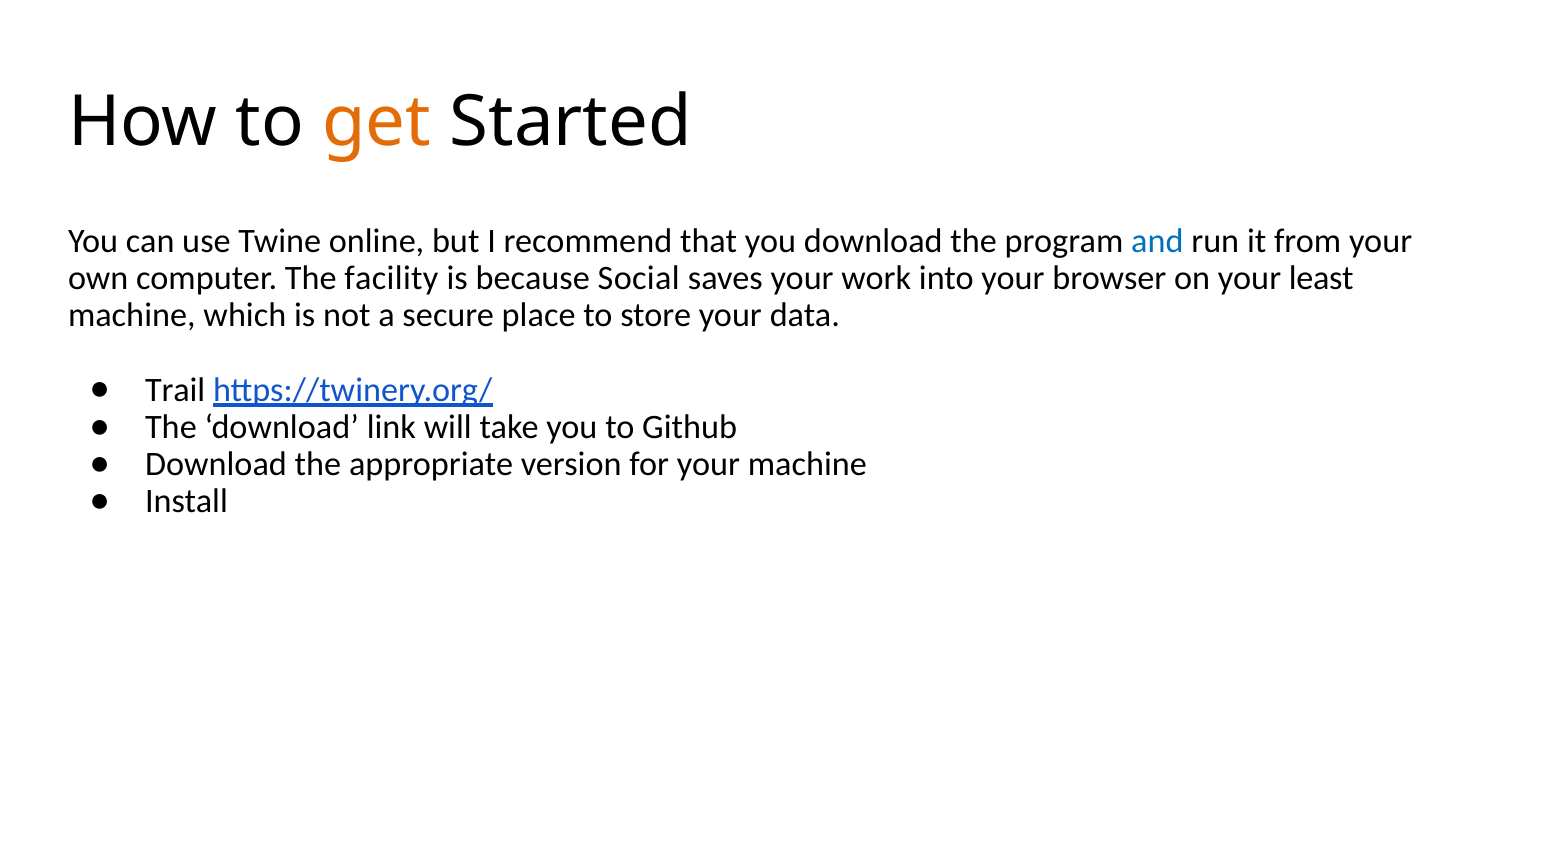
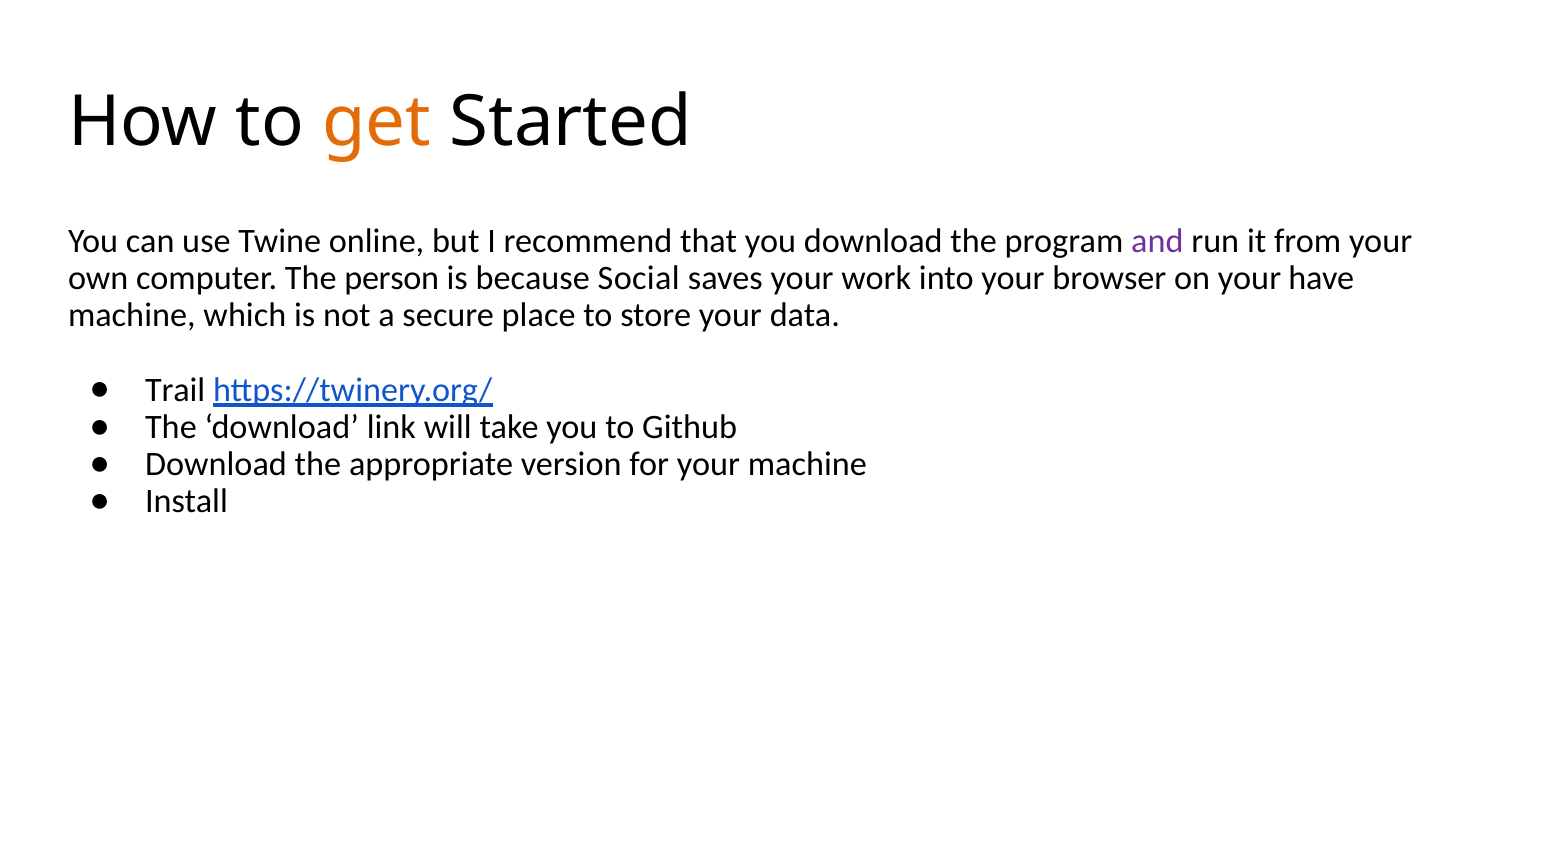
and colour: blue -> purple
facility: facility -> person
least: least -> have
